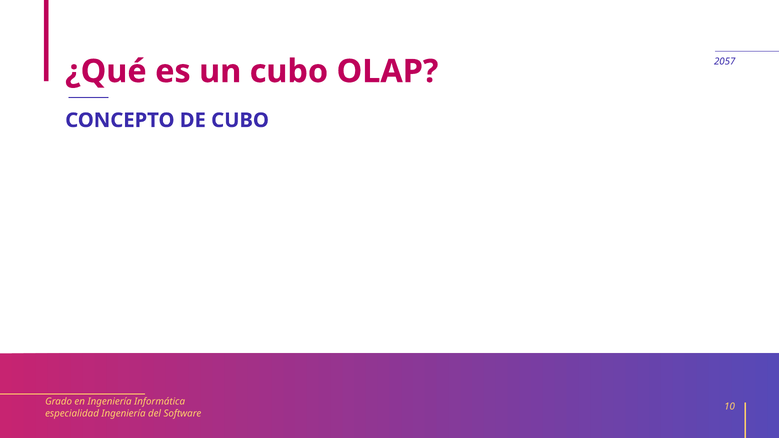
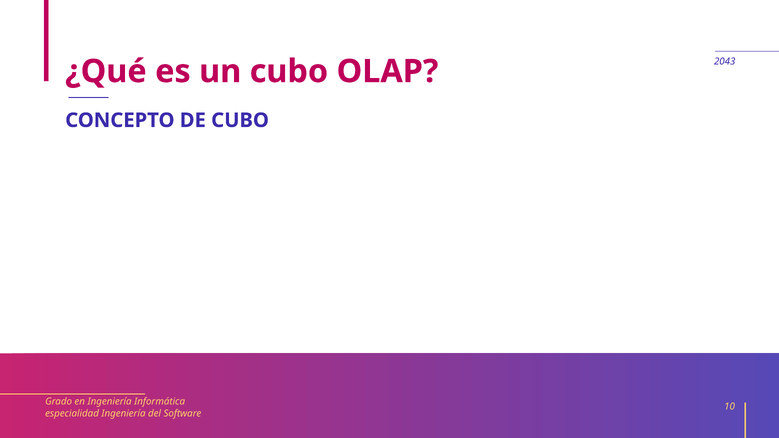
2057: 2057 -> 2043
